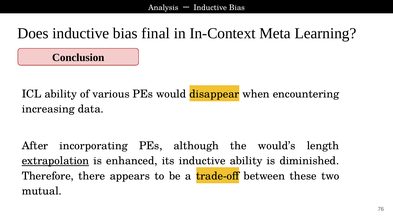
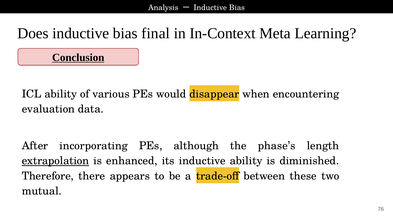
Conclusion underline: none -> present
increasing: increasing -> evaluation
would’s: would’s -> phase’s
